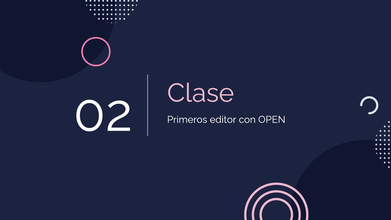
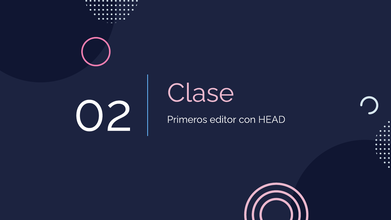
OPEN: OPEN -> HEAD
